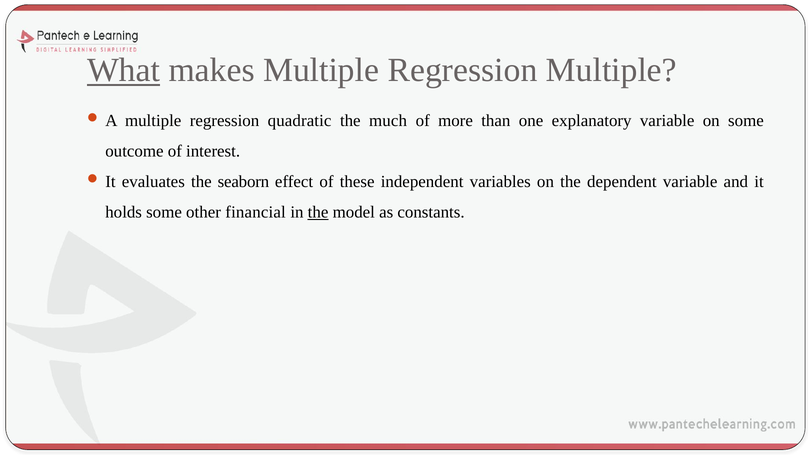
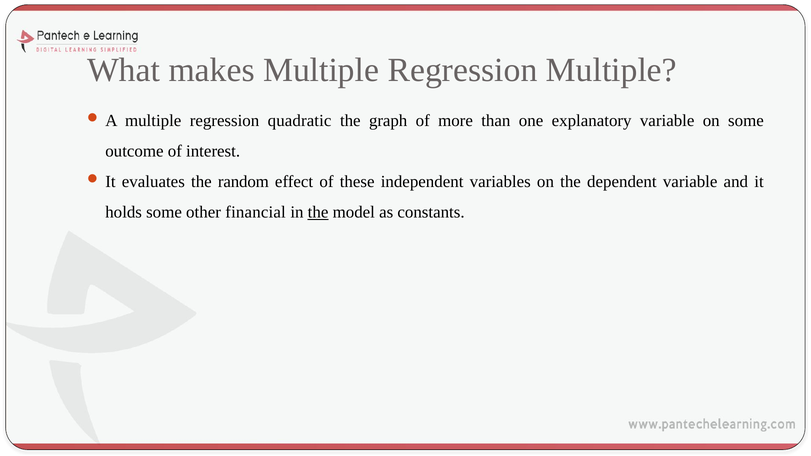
What underline: present -> none
much: much -> graph
seaborn: seaborn -> random
